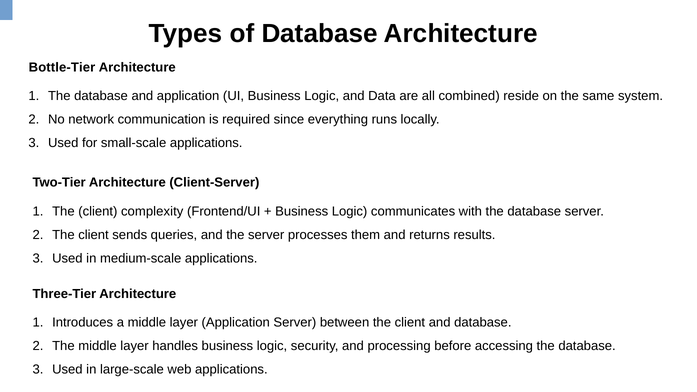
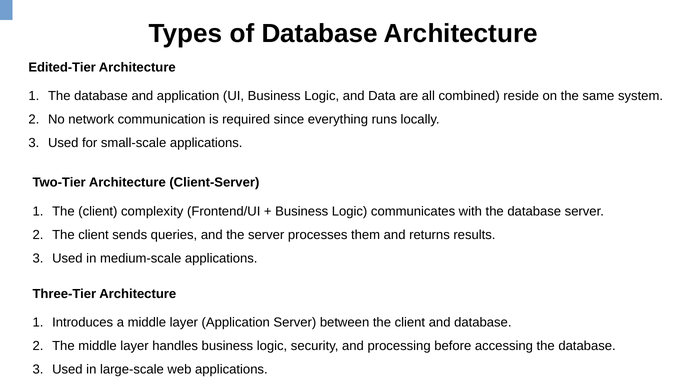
Bottle-Tier: Bottle-Tier -> Edited-Tier
